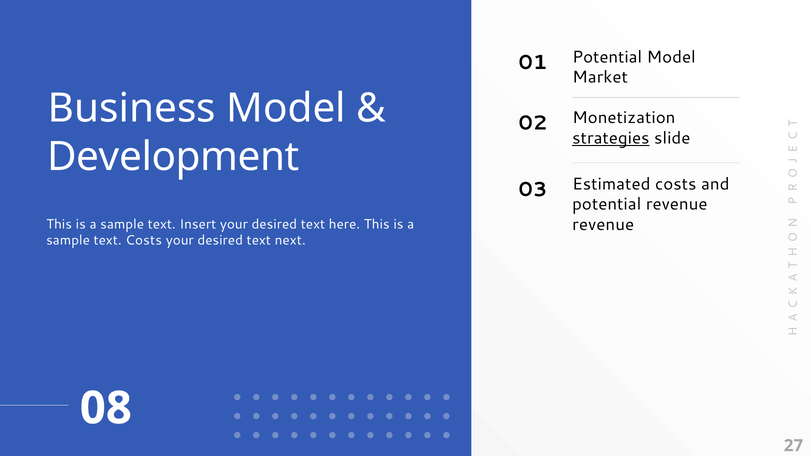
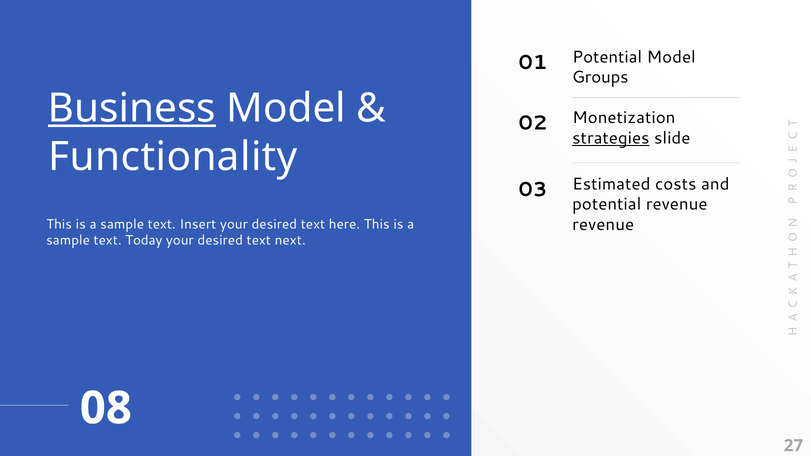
Market: Market -> Groups
Business underline: none -> present
Development: Development -> Functionality
text Costs: Costs -> Today
